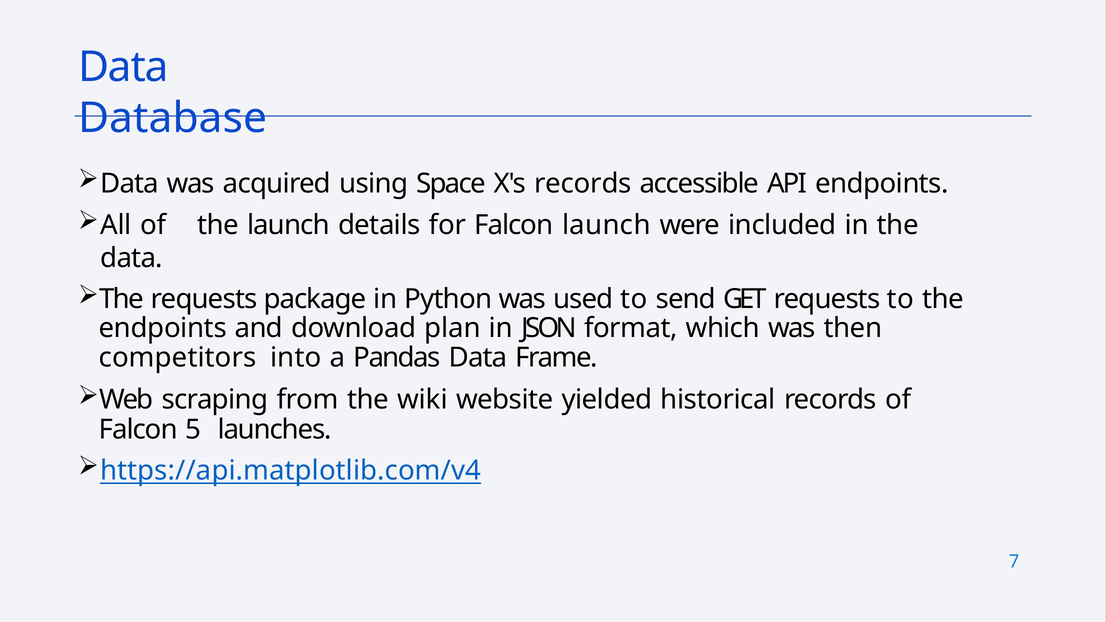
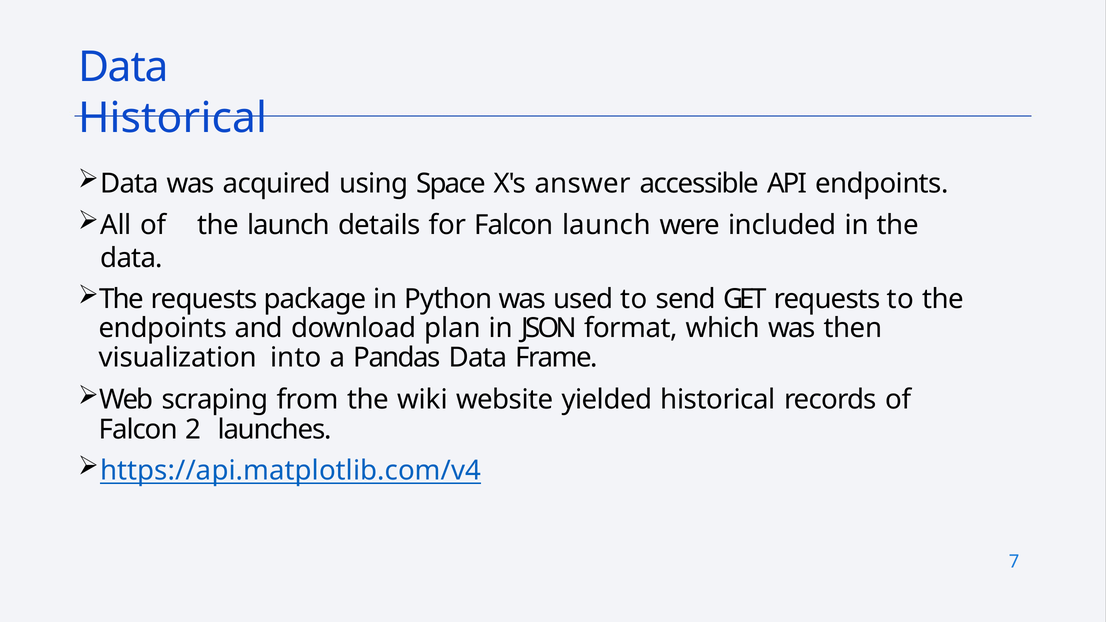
Database at (173, 118): Database -> Historical
X's records: records -> answer
competitors: competitors -> visualization
5: 5 -> 2
